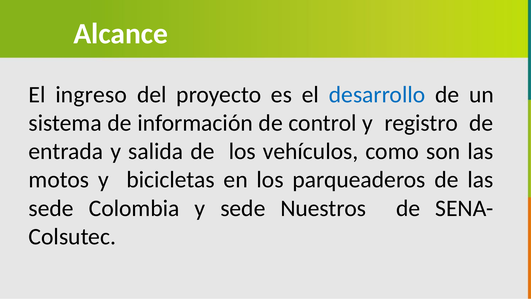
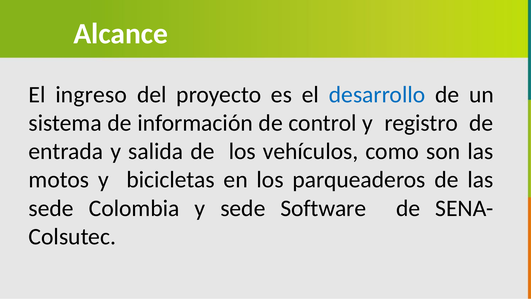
Nuestros: Nuestros -> Software
